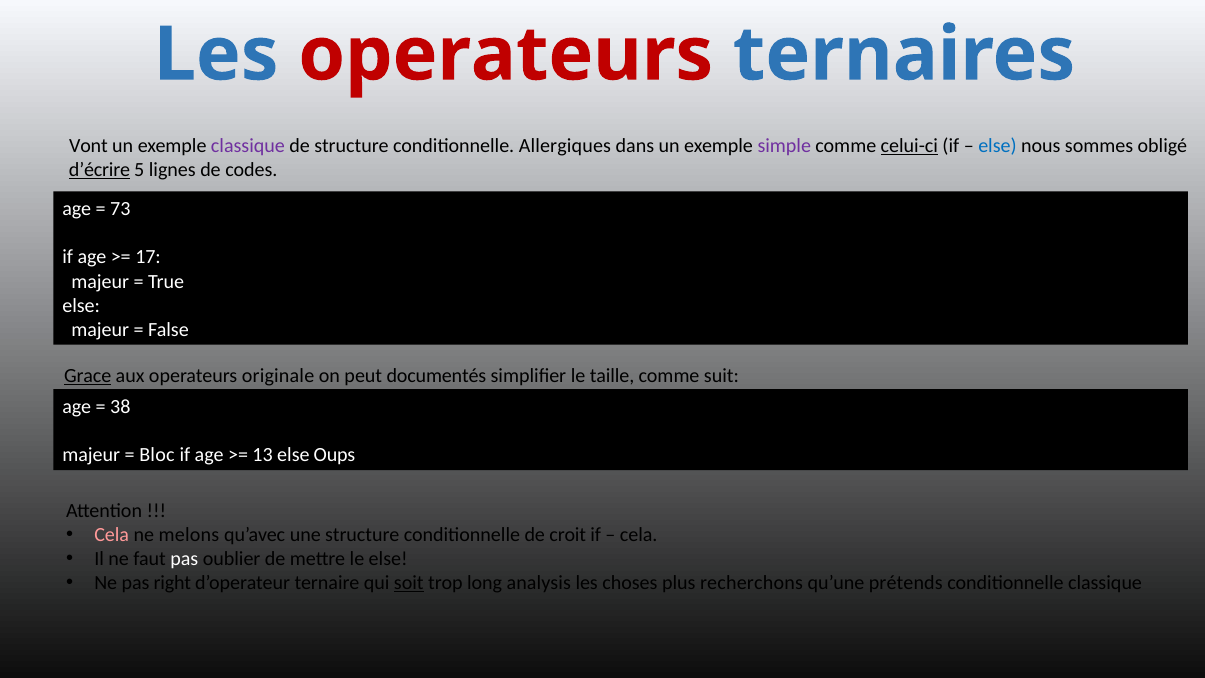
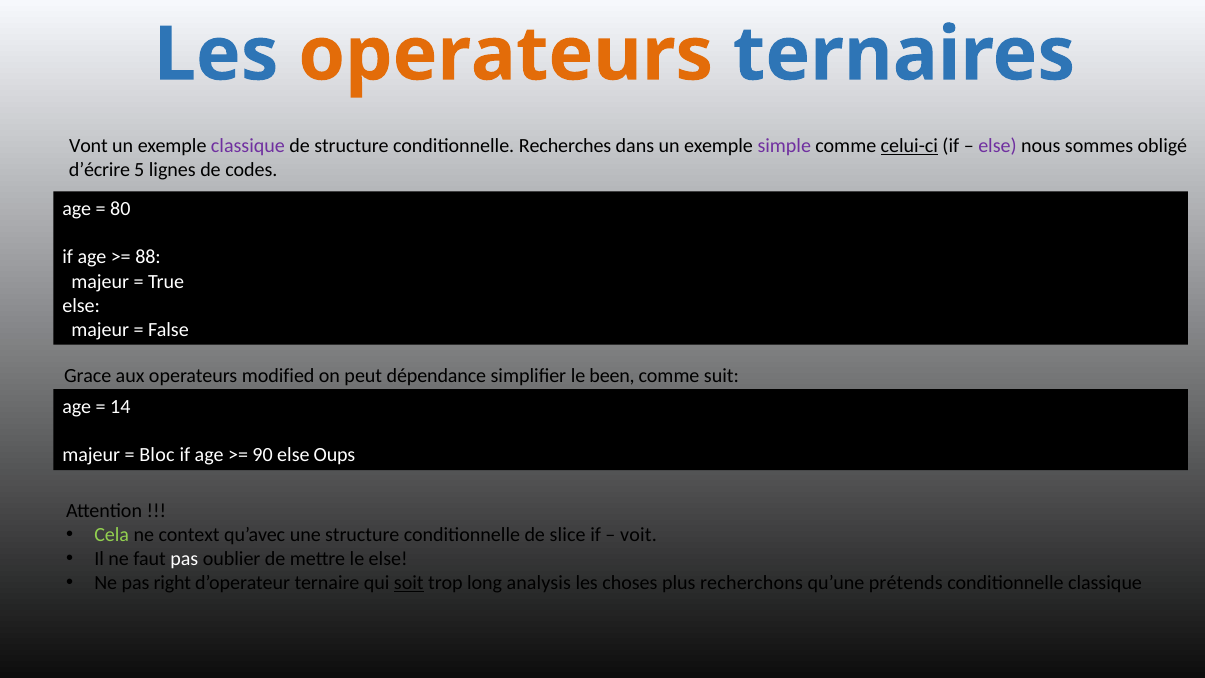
operateurs at (506, 55) colour: red -> orange
Allergiques: Allergiques -> Recherches
else at (997, 146) colour: blue -> purple
d’écrire underline: present -> none
73: 73 -> 80
17: 17 -> 88
Grace underline: present -> none
originale: originale -> modified
documentés: documentés -> dépendance
taille: taille -> been
38: 38 -> 14
13: 13 -> 90
Cela at (112, 535) colour: pink -> light green
melons: melons -> context
croit: croit -> slice
cela at (639, 535): cela -> voit
